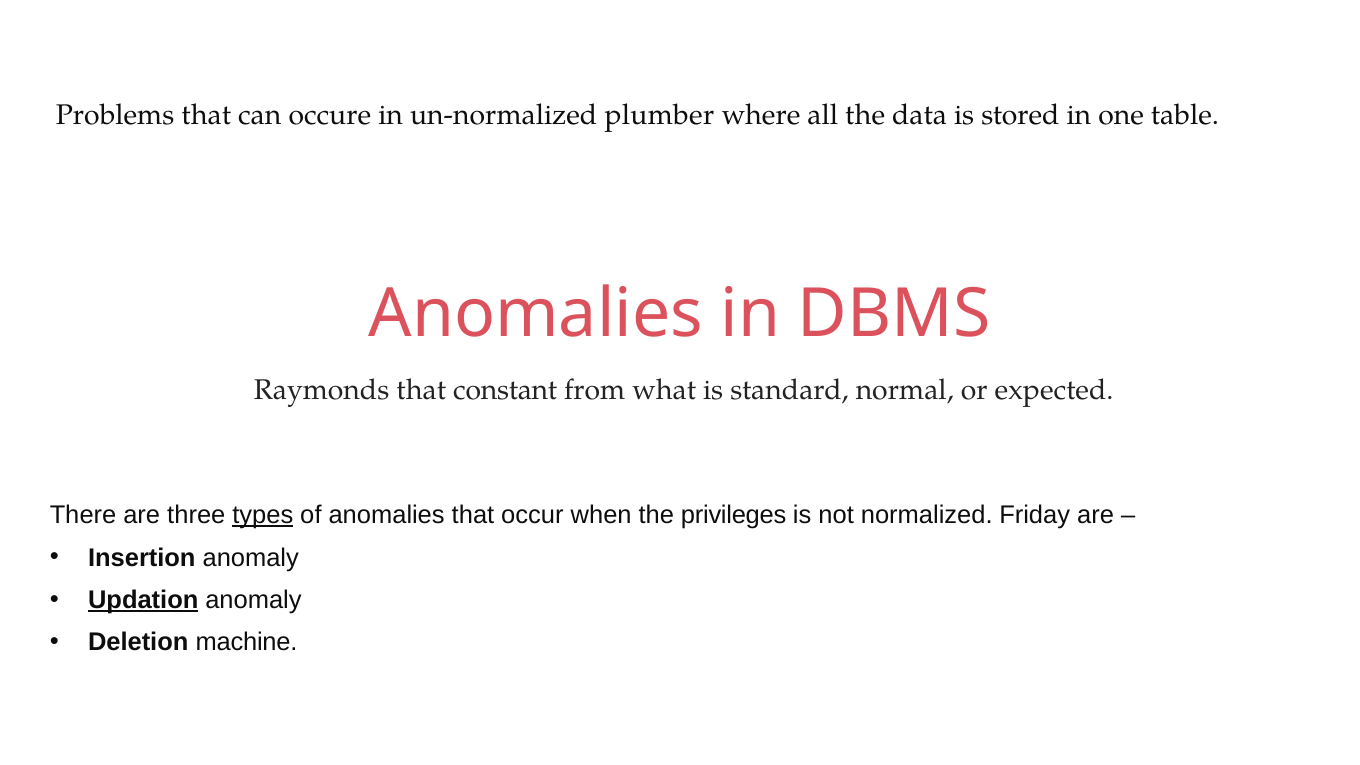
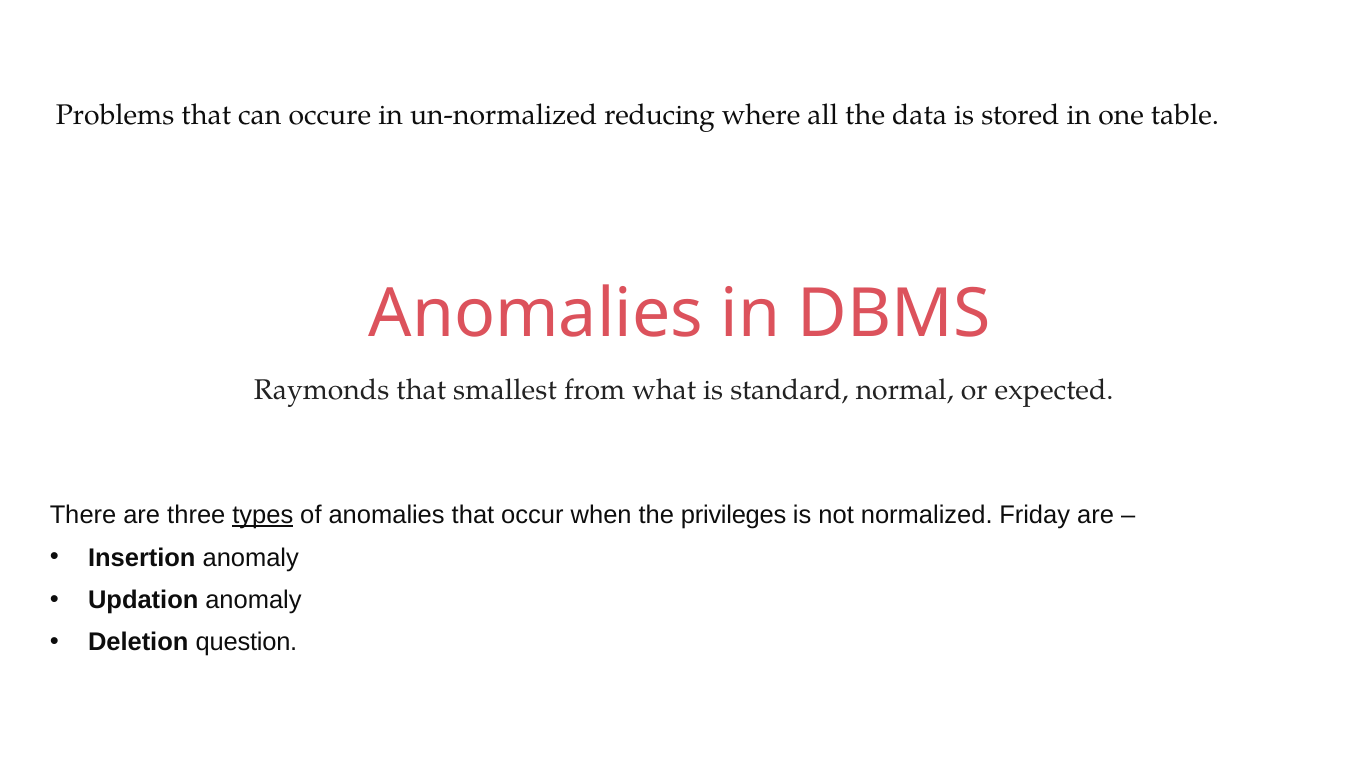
plumber: plumber -> reducing
constant: constant -> smallest
Updation underline: present -> none
machine: machine -> question
